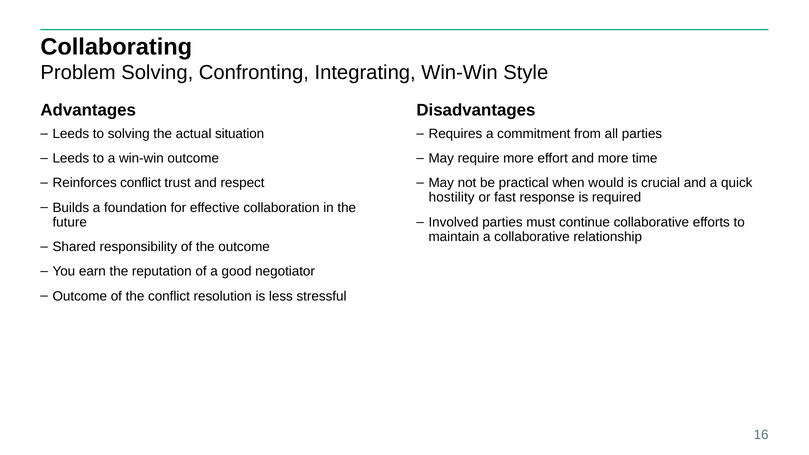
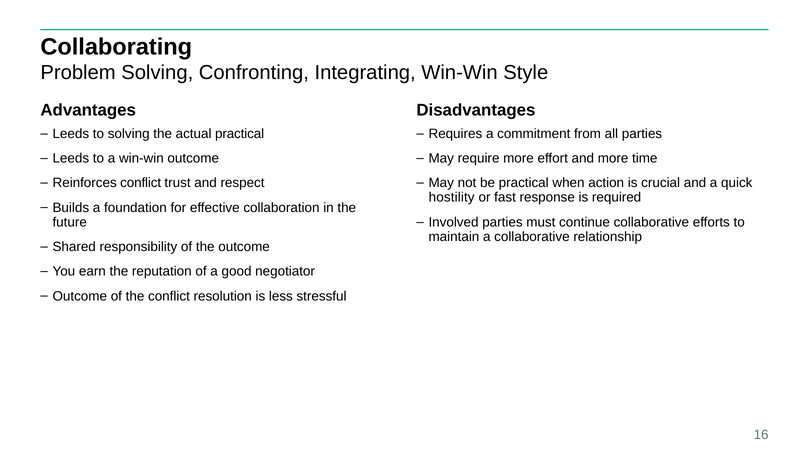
actual situation: situation -> practical
would: would -> action
